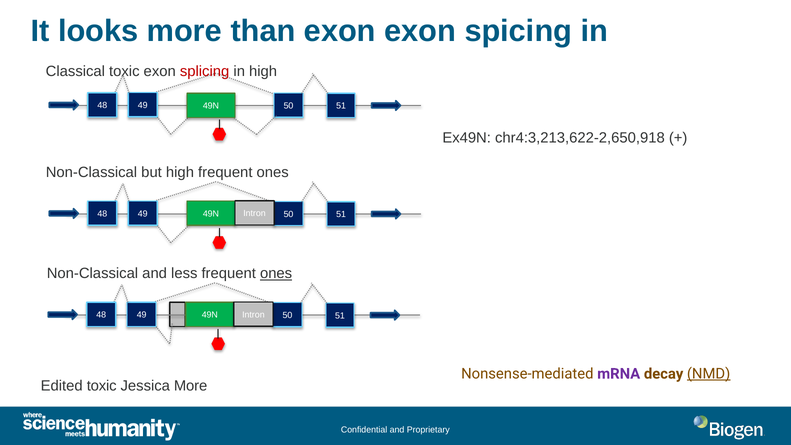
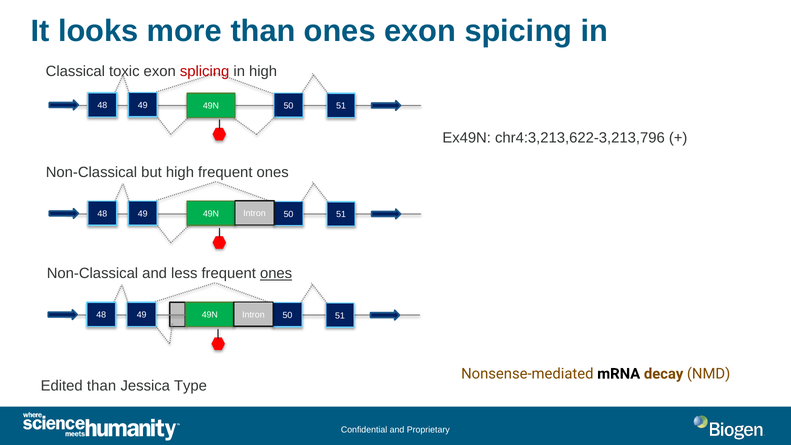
than exon: exon -> ones
chr4:3,213,622-2,650,918: chr4:3,213,622-2,650,918 -> chr4:3,213,622-3,213,796
mRNA colour: purple -> black
NMD underline: present -> none
Edited toxic: toxic -> than
Jessica More: More -> Type
